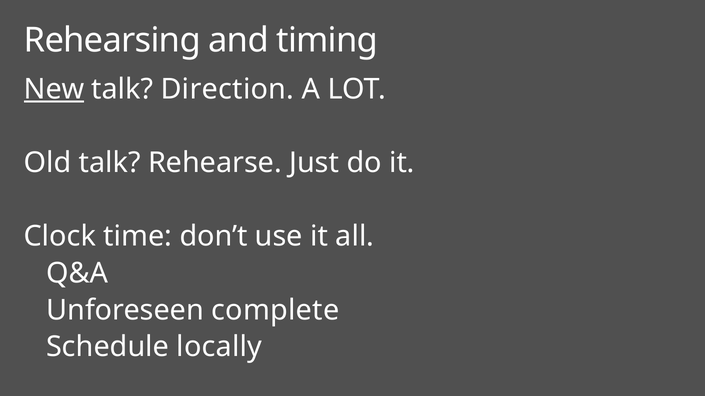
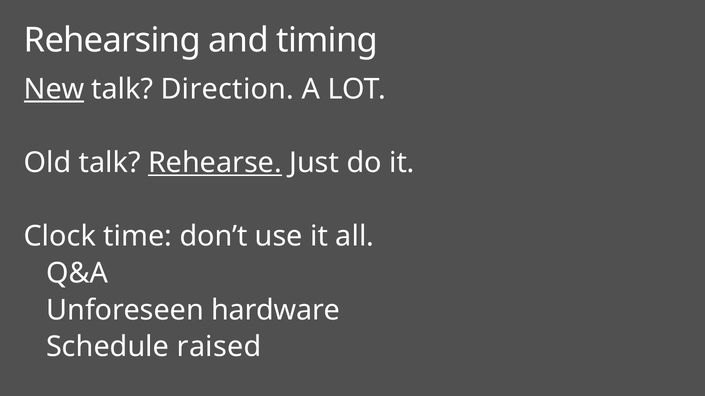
Rehearse underline: none -> present
complete: complete -> hardware
locally: locally -> raised
